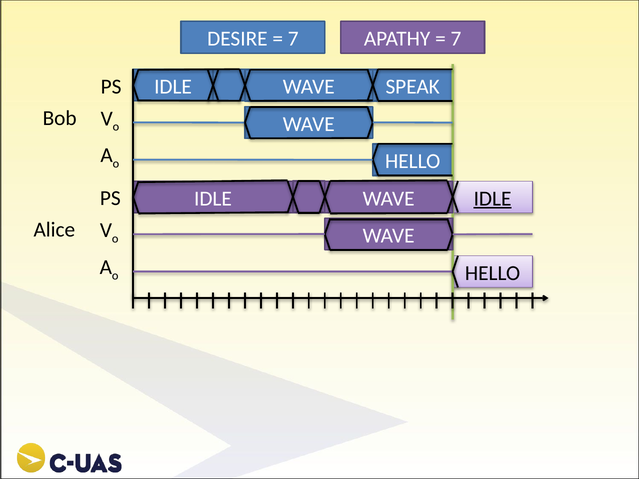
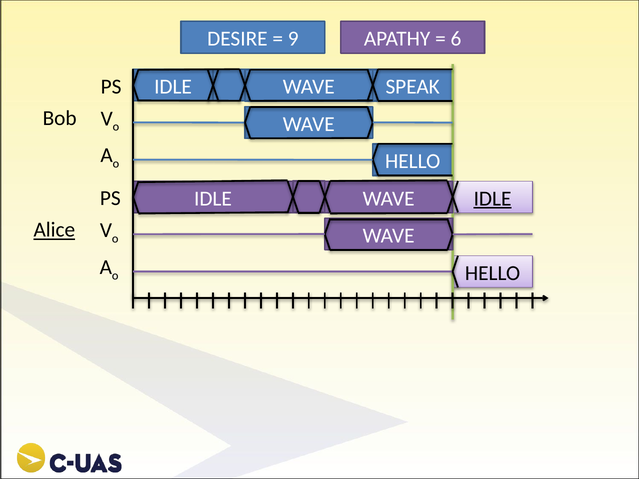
7 at (293, 39): 7 -> 9
7 at (456, 39): 7 -> 6
Alice underline: none -> present
